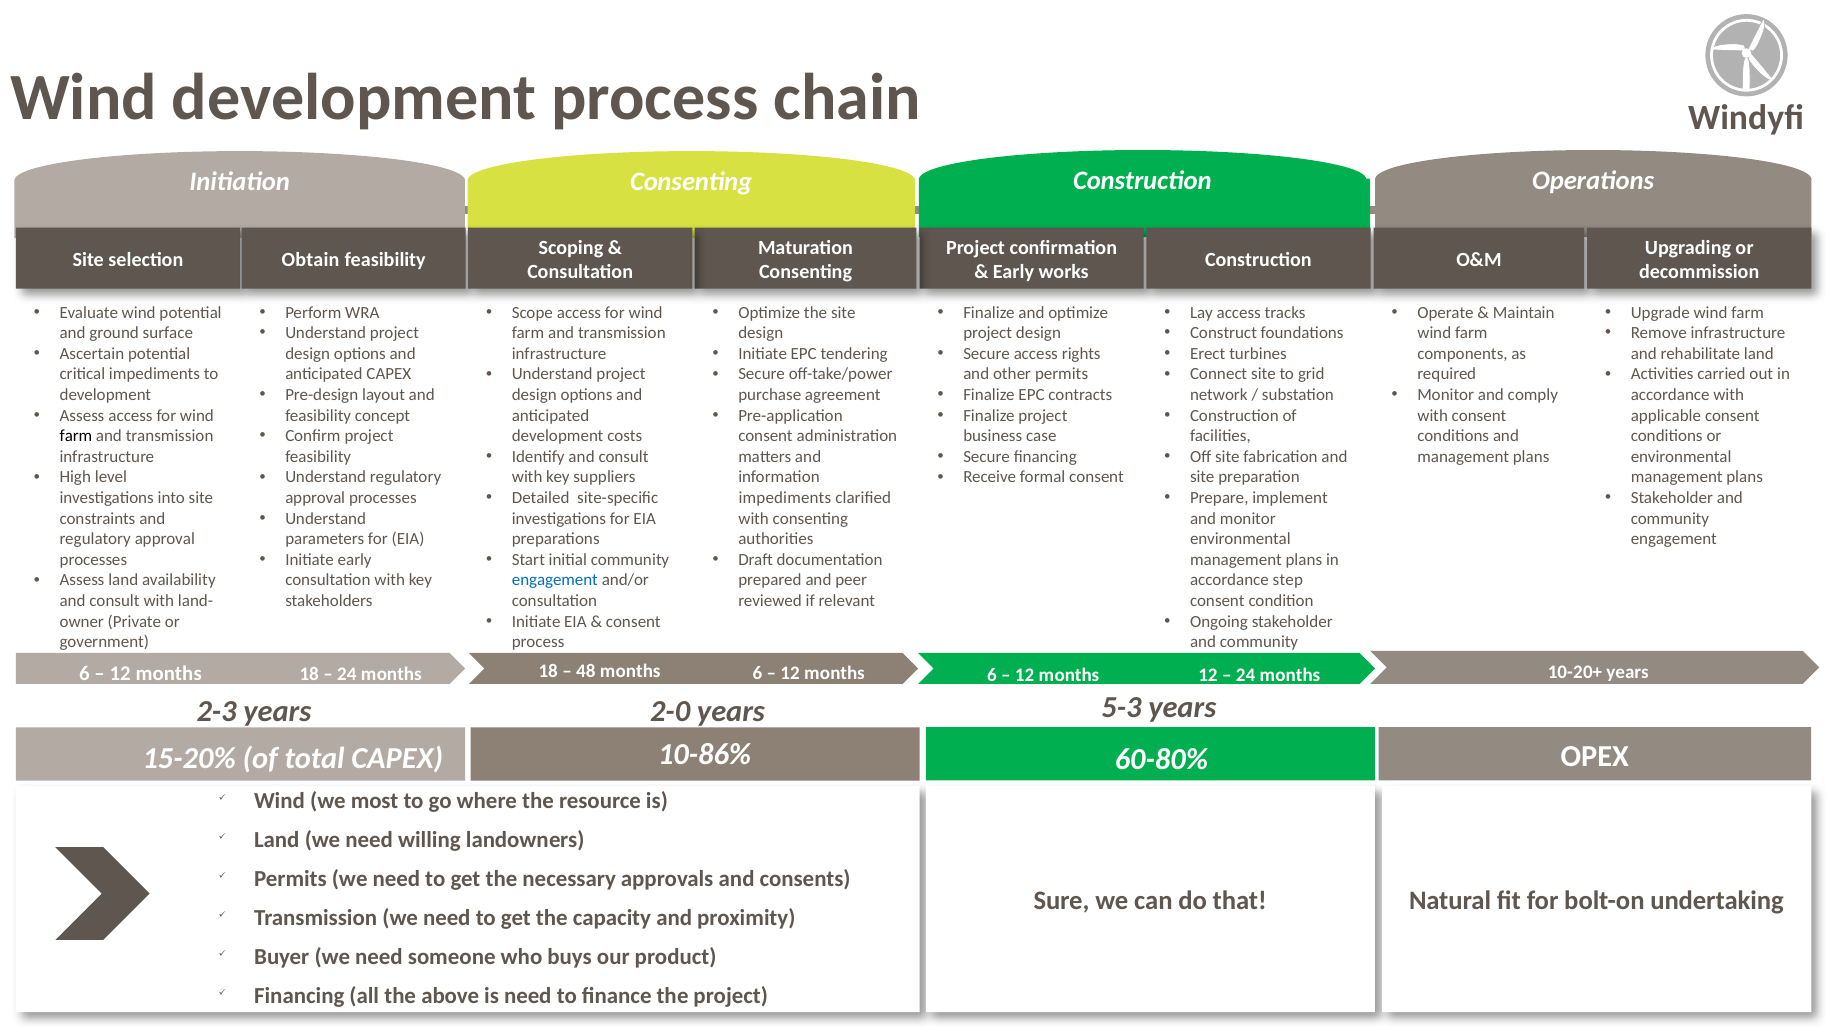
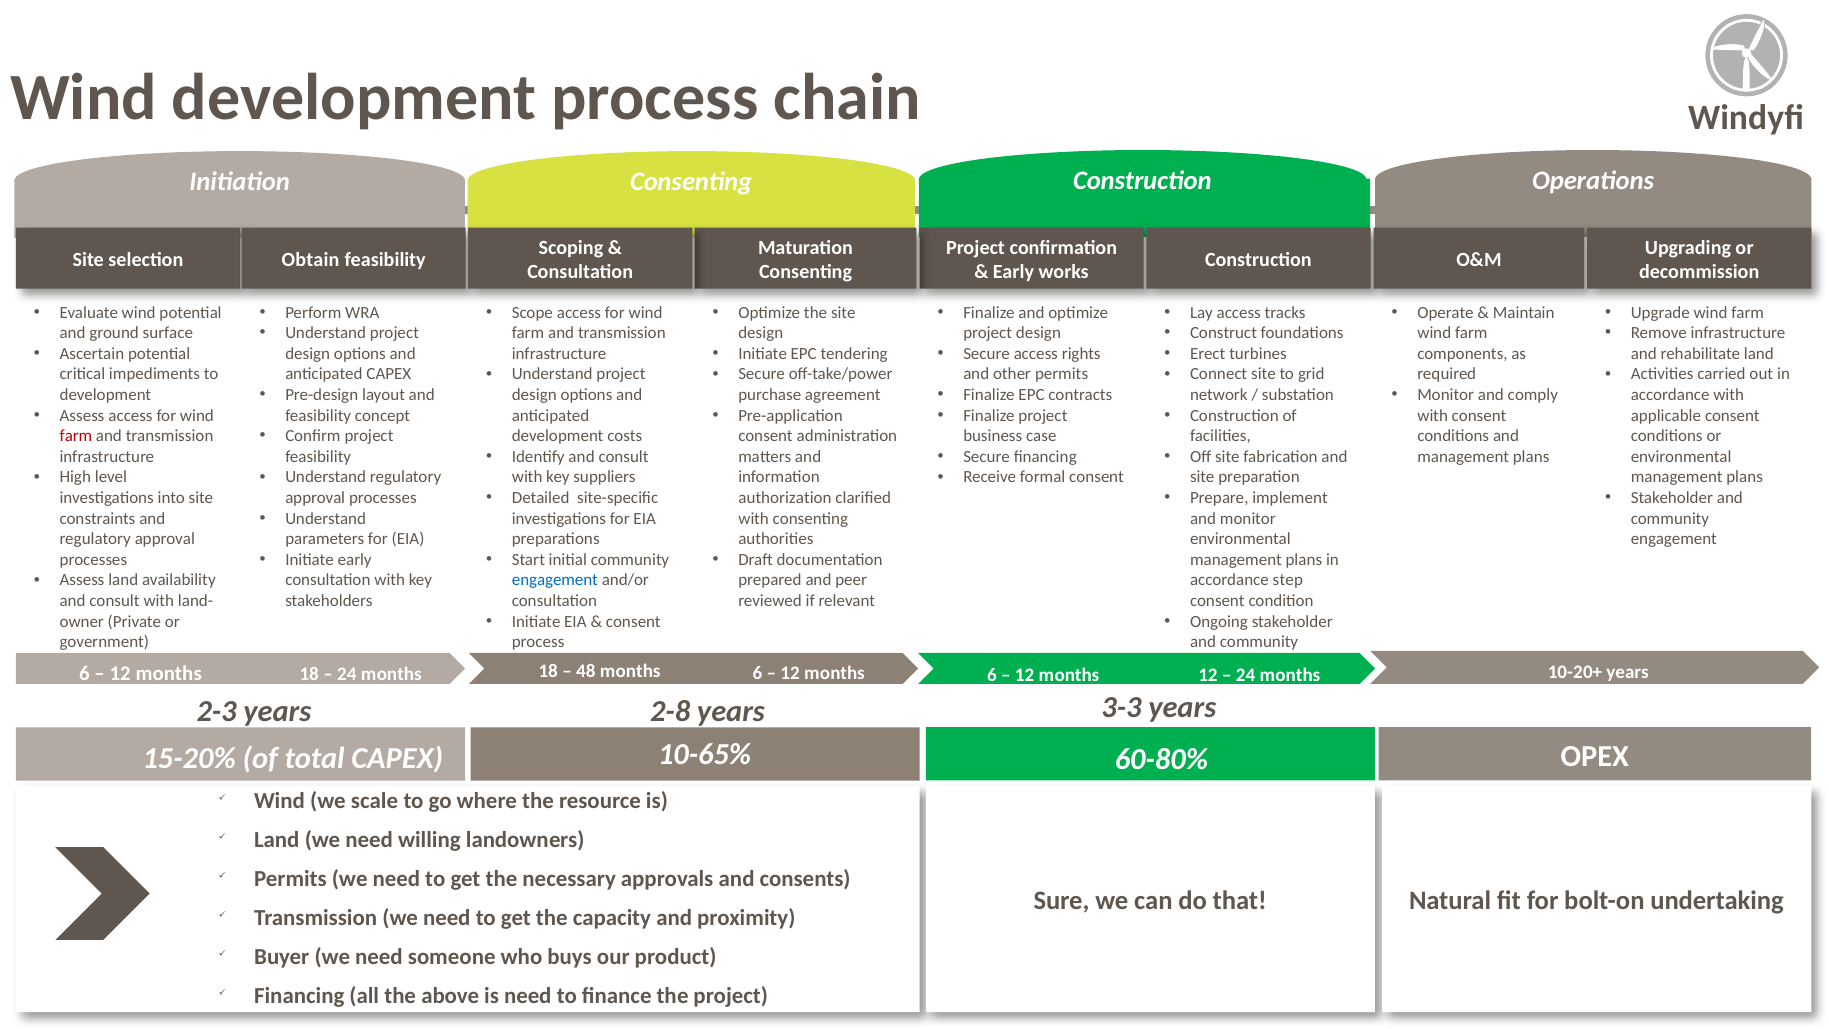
farm at (76, 436) colour: black -> red
impediments at (785, 498): impediments -> authorization
2-0: 2-0 -> 2-8
5-3: 5-3 -> 3-3
10-86%: 10-86% -> 10-65%
most: most -> scale
